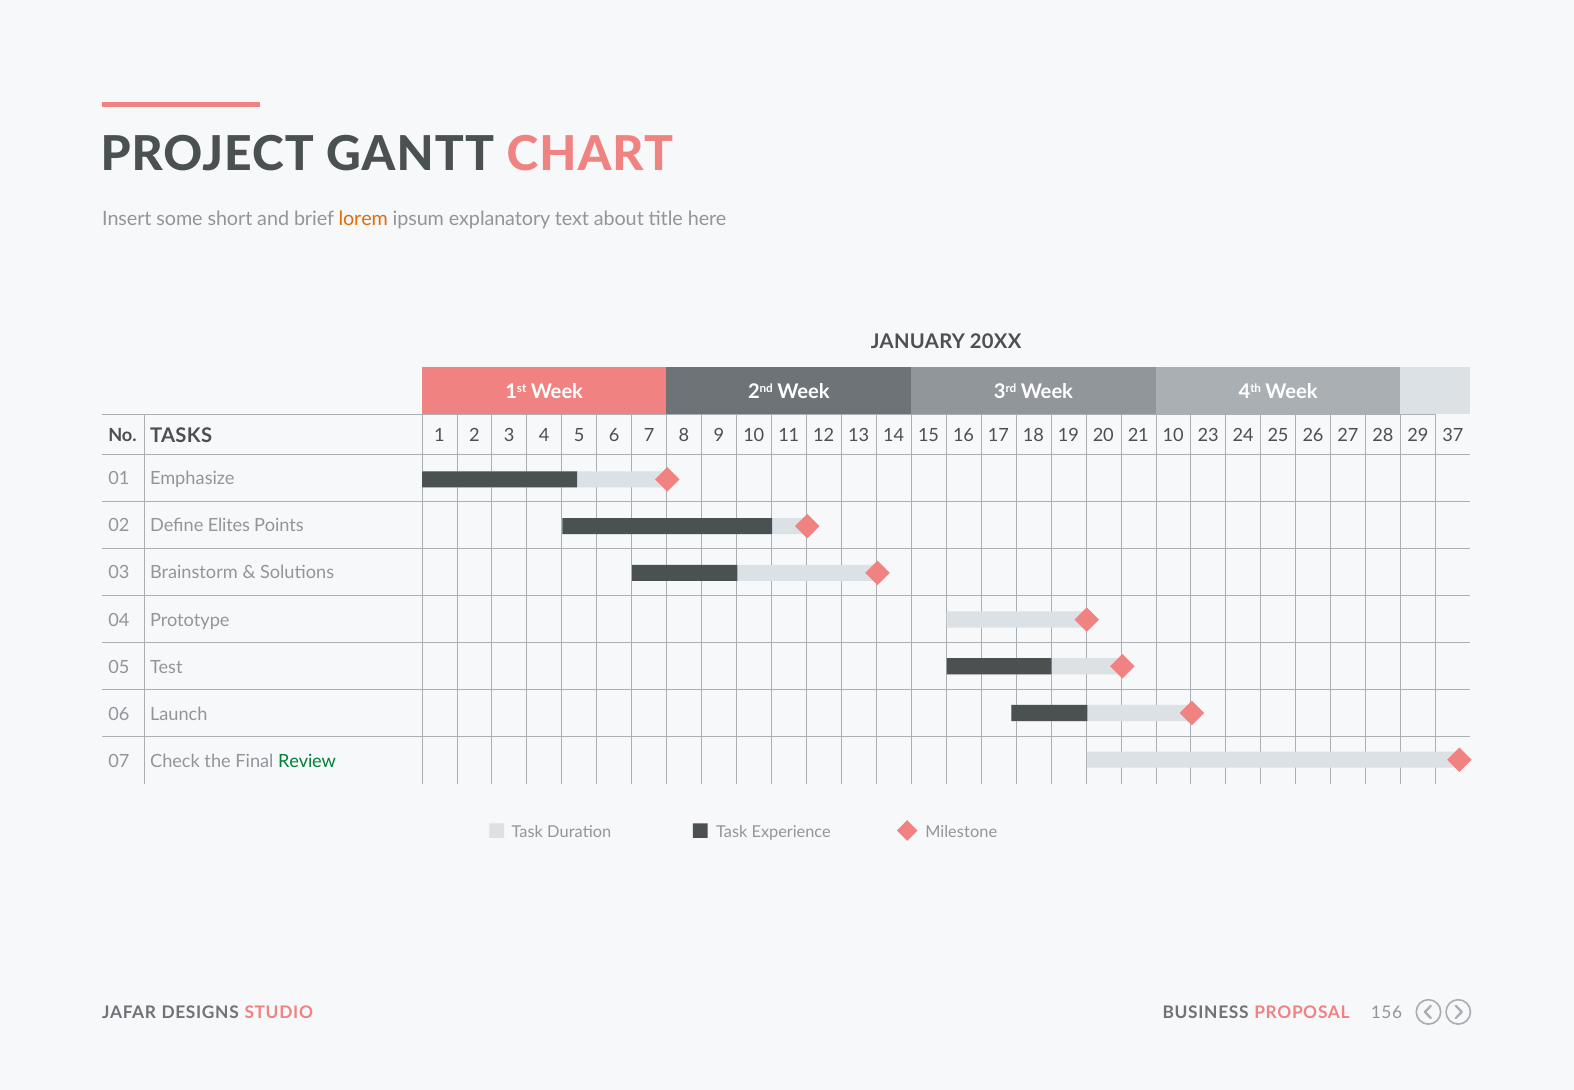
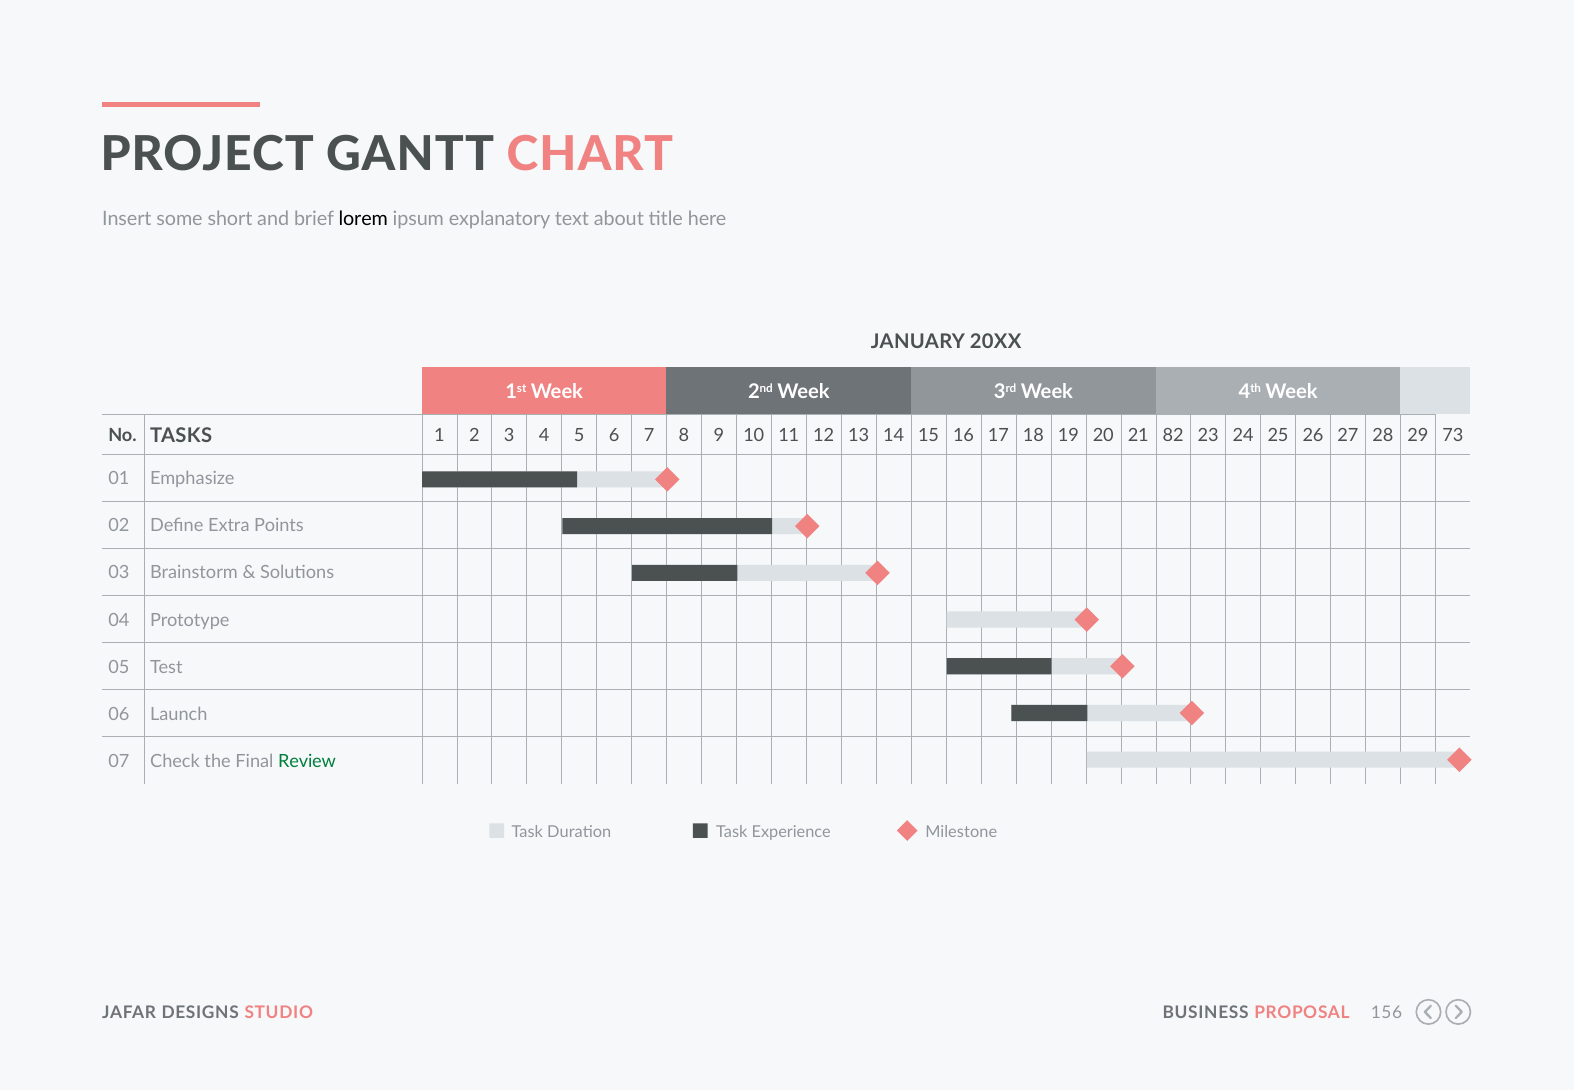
lorem colour: orange -> black
21 10: 10 -> 82
37: 37 -> 73
Elites: Elites -> Extra
